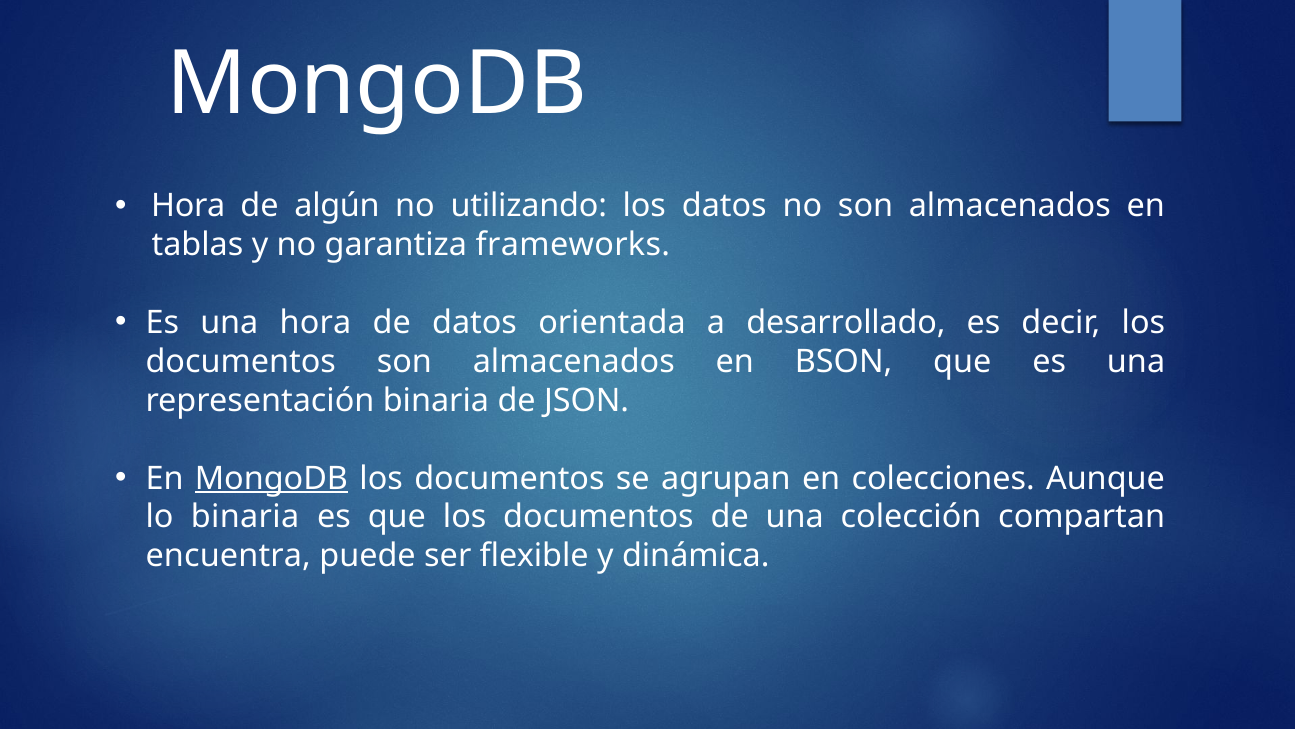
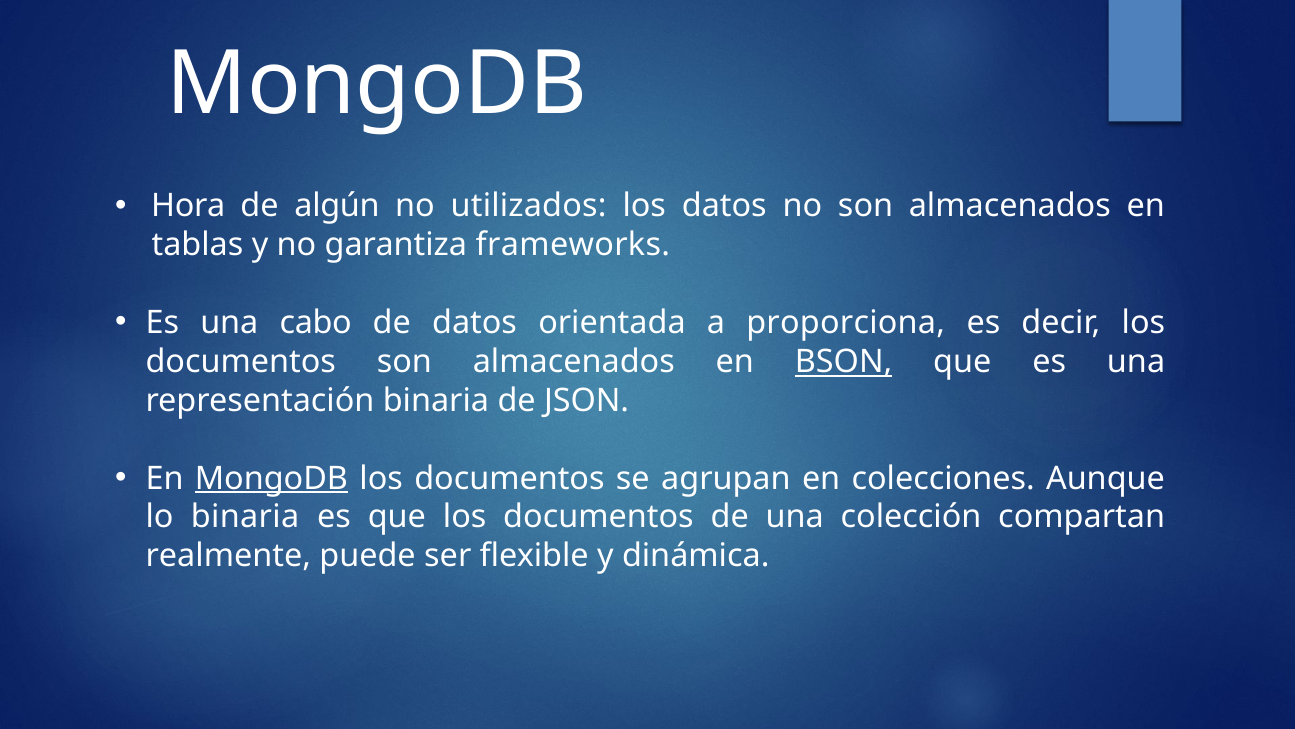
utilizando: utilizando -> utilizados
una hora: hora -> cabo
desarrollado: desarrollado -> proporciona
BSON underline: none -> present
encuentra: encuentra -> realmente
